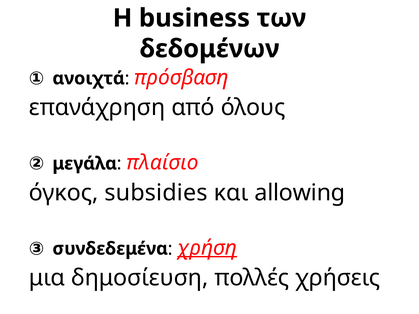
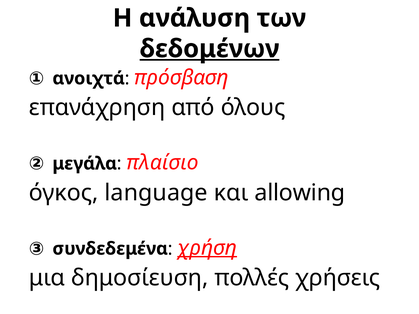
business: business -> ανάλυση
δεδομένων underline: none -> present
subsidies: subsidies -> language
